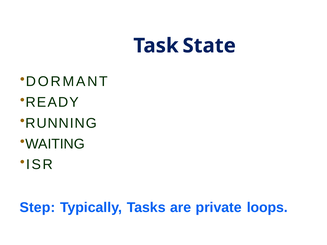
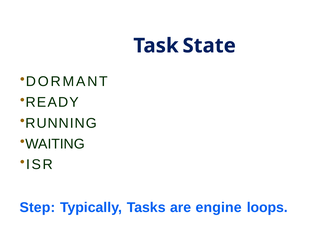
private: private -> engine
